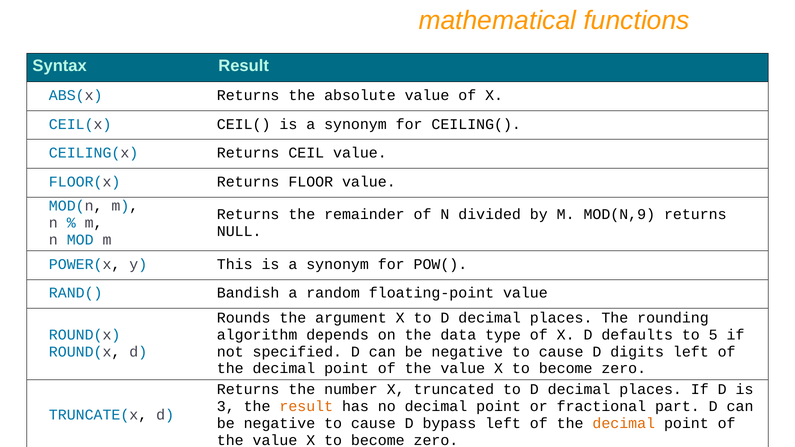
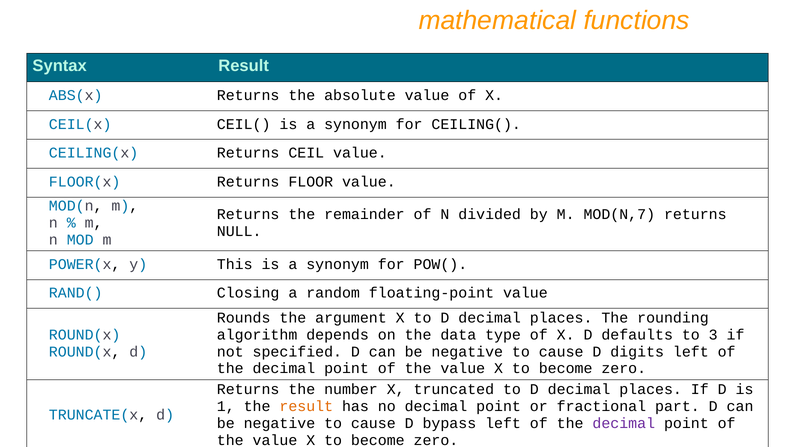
MOD(N,9: MOD(N,9 -> MOD(N,7
Bandish: Bandish -> Closing
5: 5 -> 3
3: 3 -> 1
decimal at (624, 423) colour: orange -> purple
